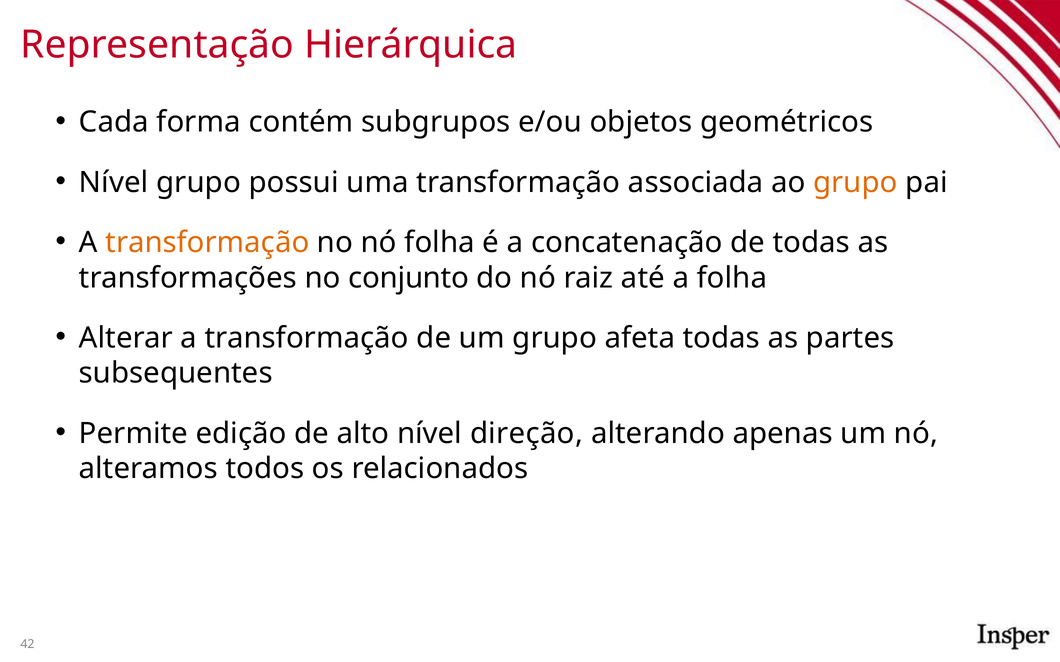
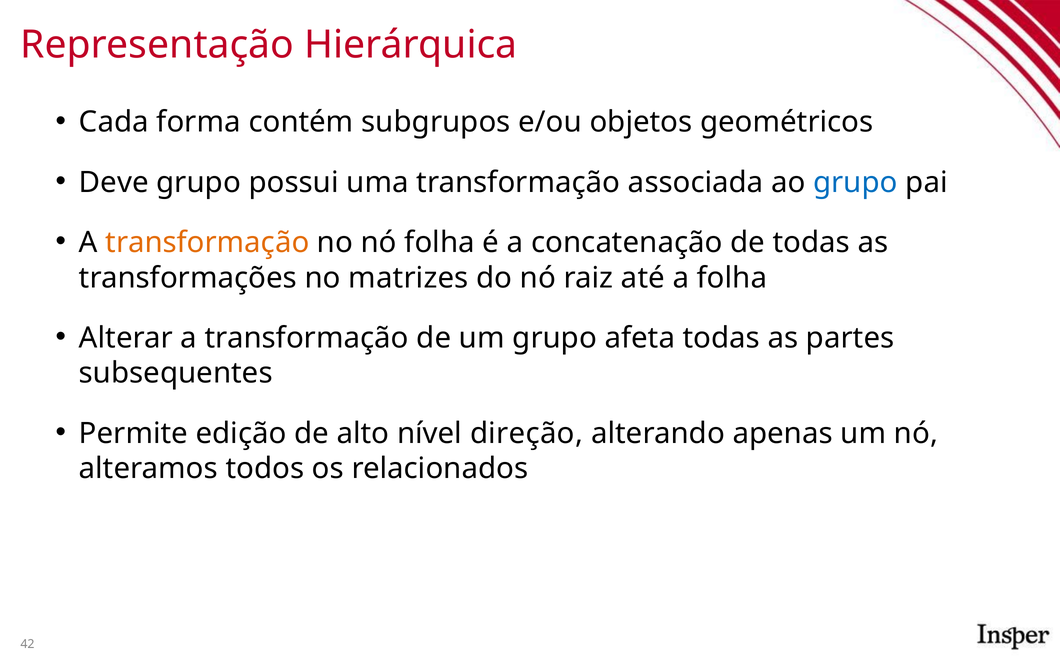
Nível at (114, 182): Nível -> Deve
grupo at (855, 182) colour: orange -> blue
conjunto: conjunto -> matrizes
